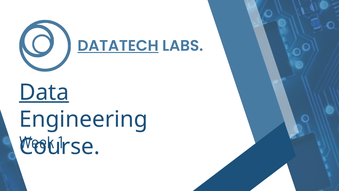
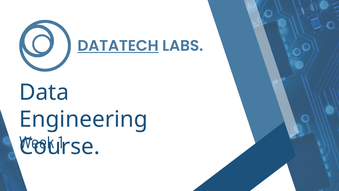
Data underline: present -> none
